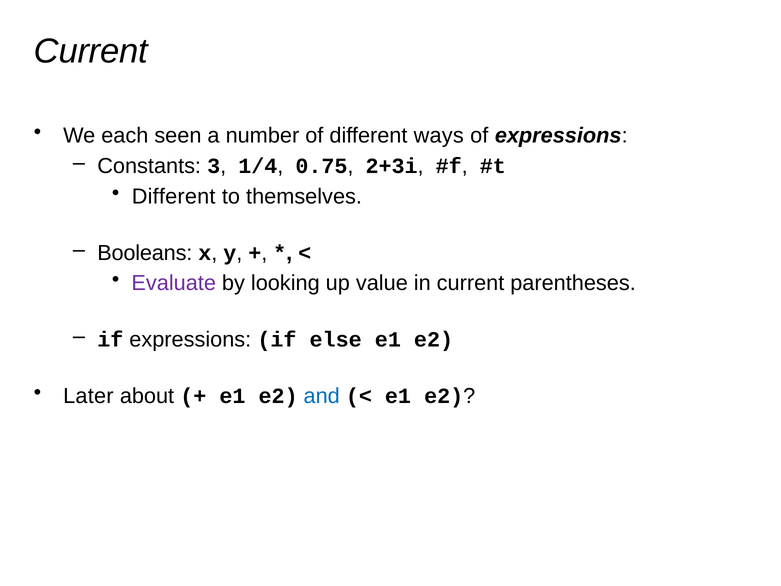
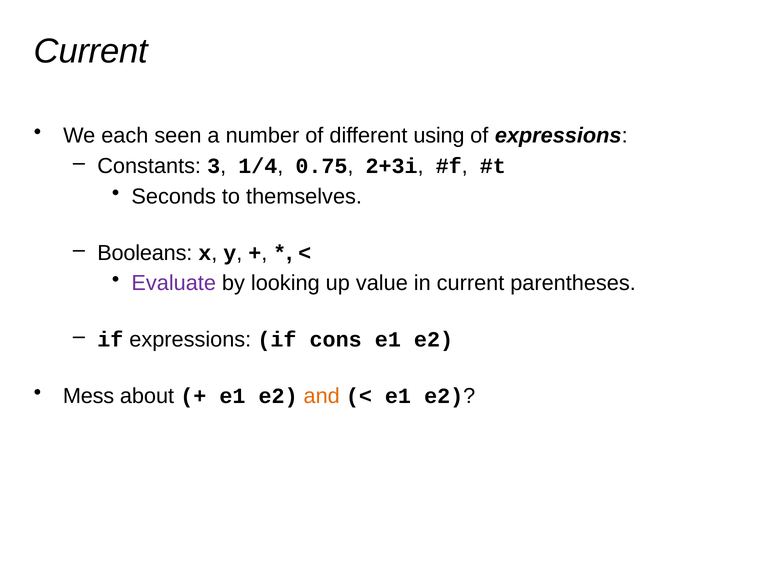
ways: ways -> using
Different at (174, 196): Different -> Seconds
else: else -> cons
Later: Later -> Mess
and colour: blue -> orange
